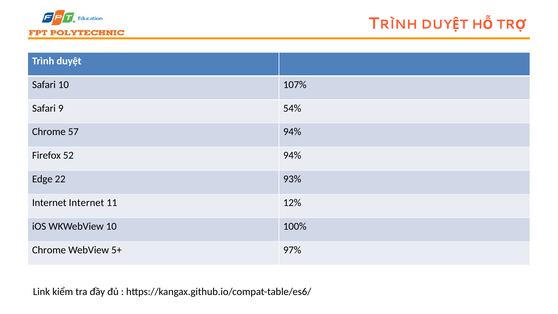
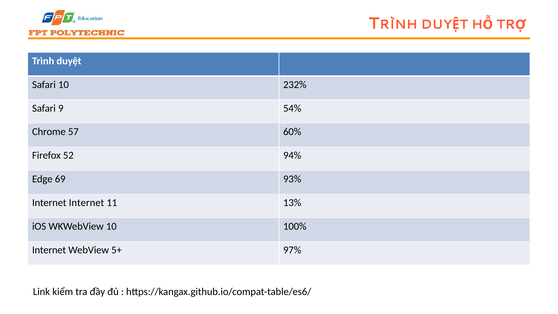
107%: 107% -> 232%
57 94%: 94% -> 60%
22: 22 -> 69
12%: 12% -> 13%
Chrome at (49, 250): Chrome -> Internet
